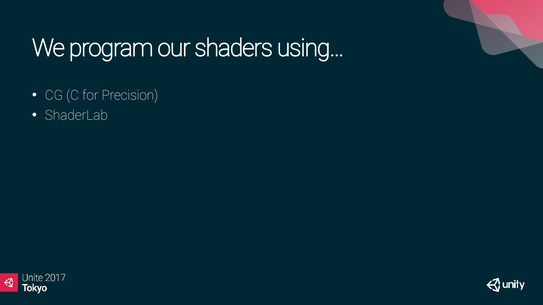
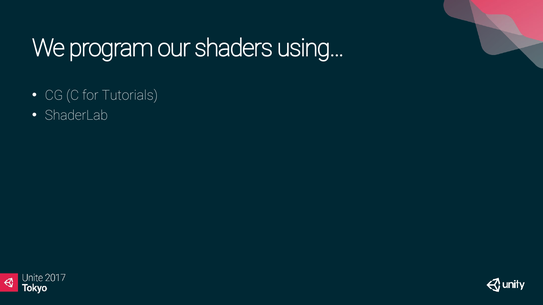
Precision: Precision -> Tutorials
